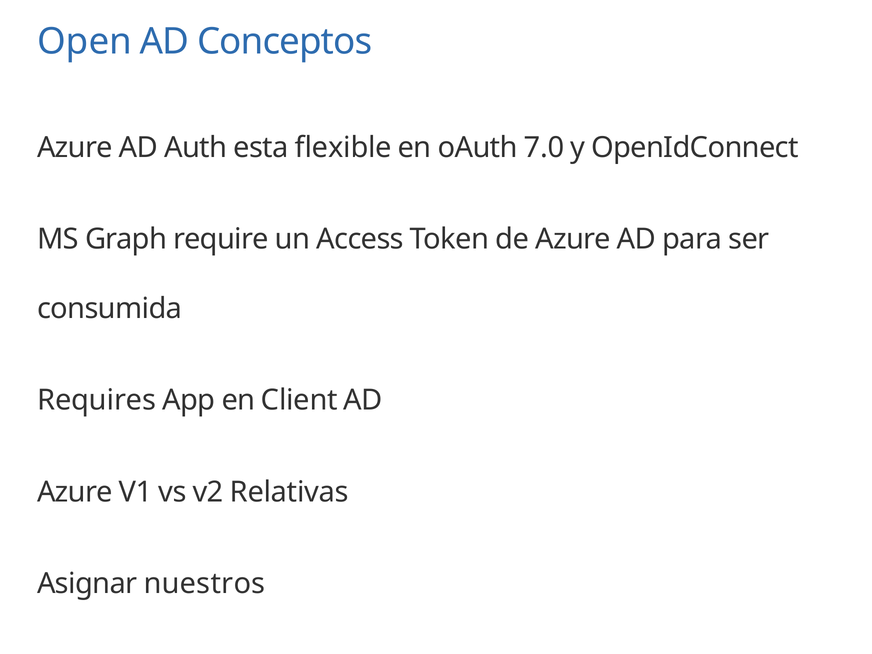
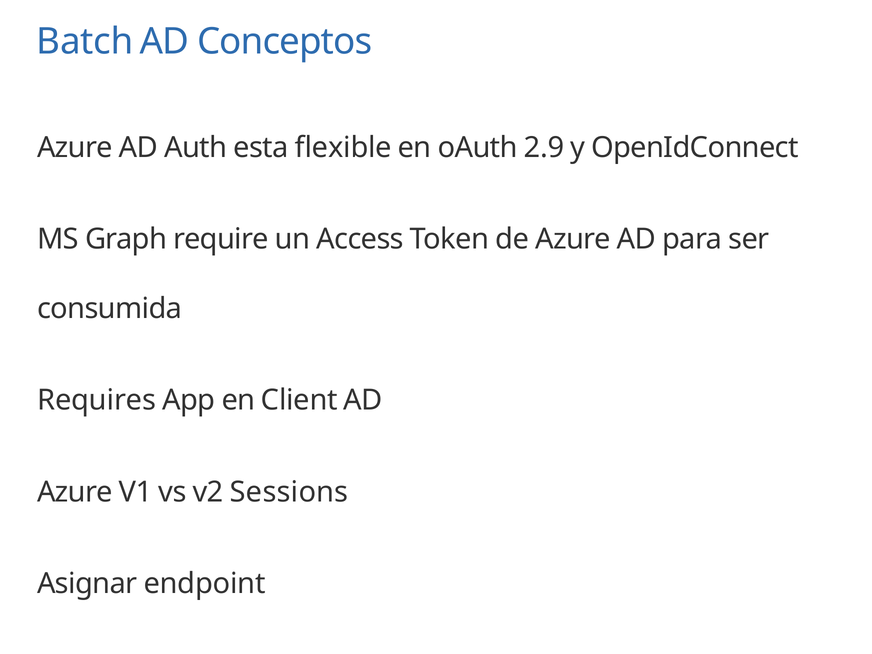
Open: Open -> Batch
7.0: 7.0 -> 2.9
Relativas: Relativas -> Sessions
nuestros: nuestros -> endpoint
